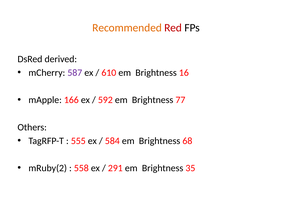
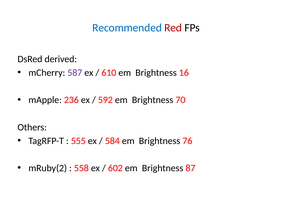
Recommended colour: orange -> blue
166: 166 -> 236
77: 77 -> 70
68: 68 -> 76
291: 291 -> 602
35: 35 -> 87
